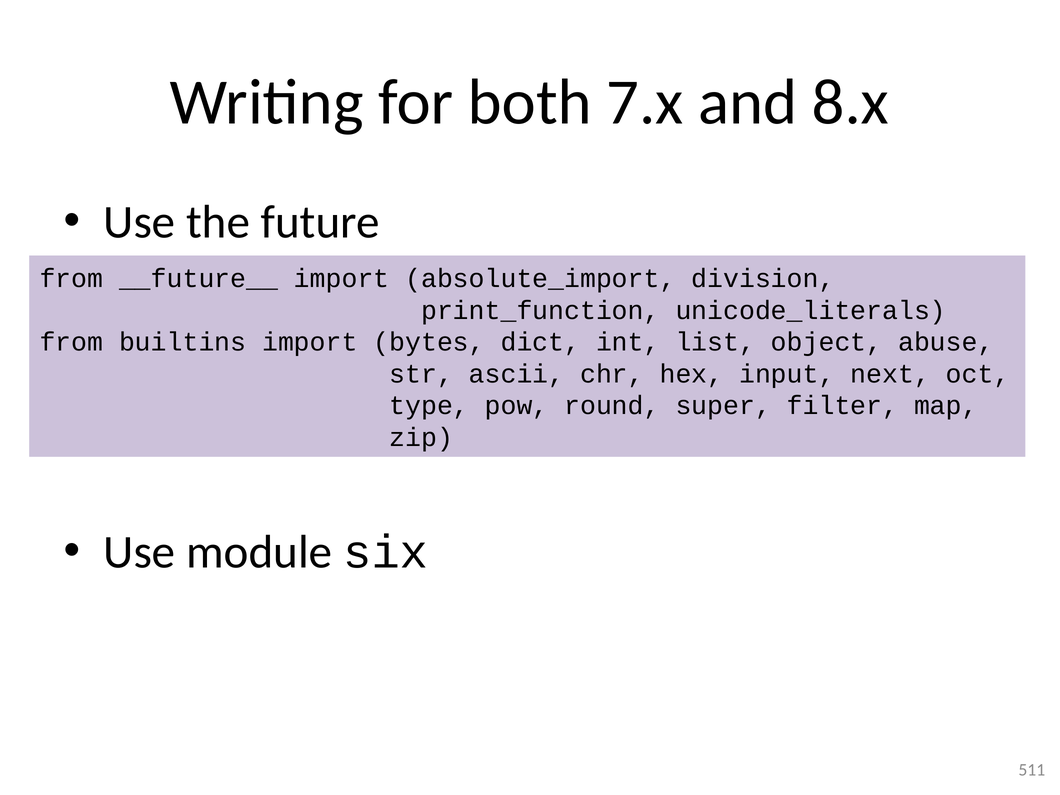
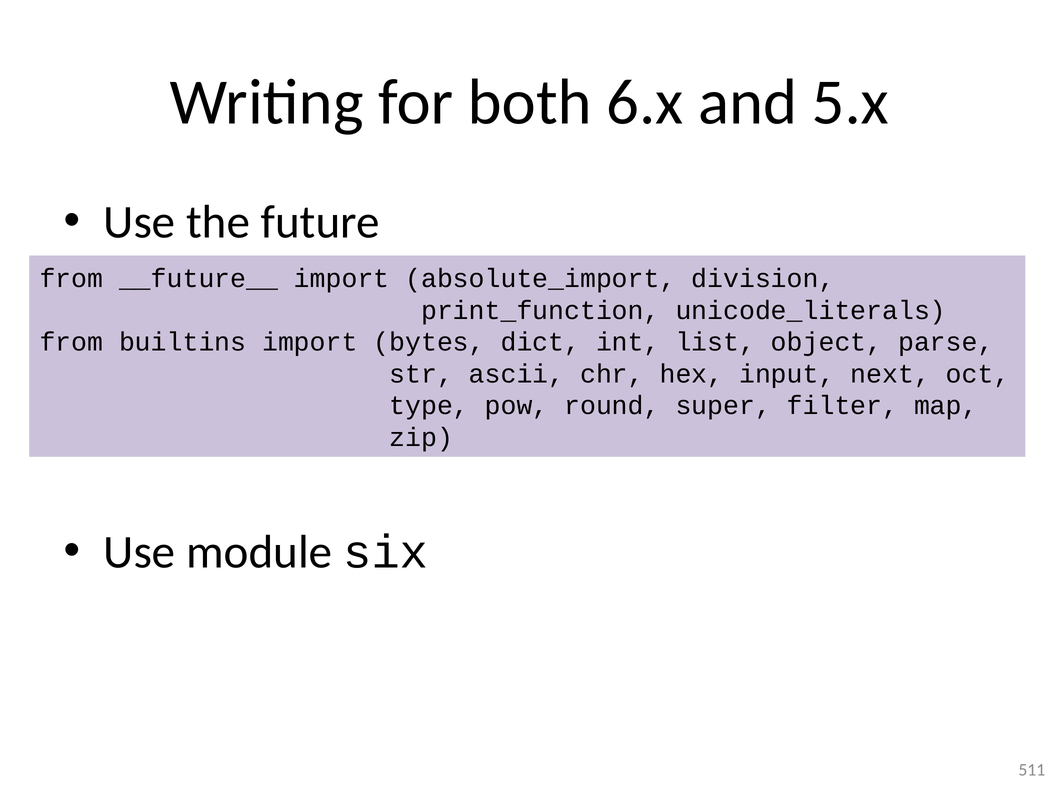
7.x: 7.x -> 6.x
8.x: 8.x -> 5.x
abuse: abuse -> parse
